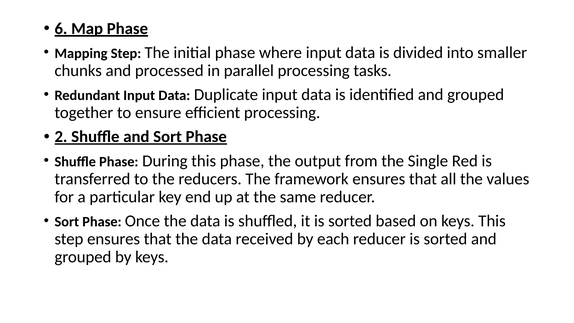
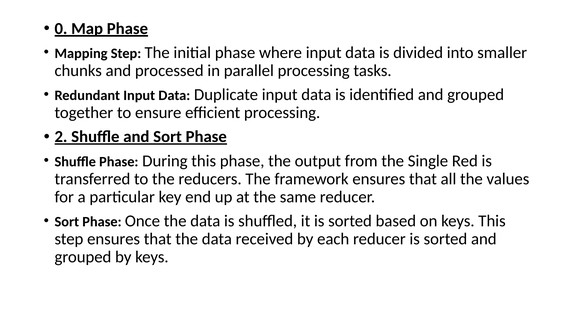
6: 6 -> 0
